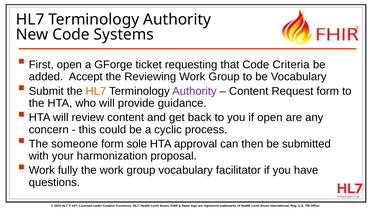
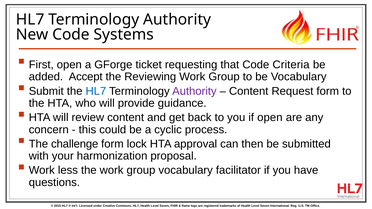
HL7 at (96, 91) colour: orange -> blue
someone: someone -> challenge
sole: sole -> lock
fully: fully -> less
